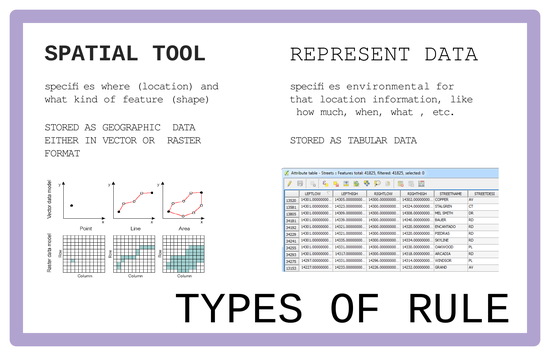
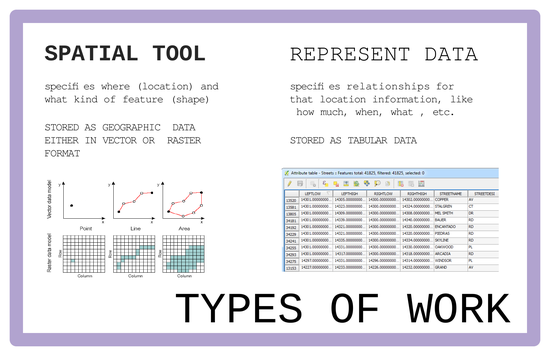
environmental: environmental -> relationships
RULE: RULE -> WORK
